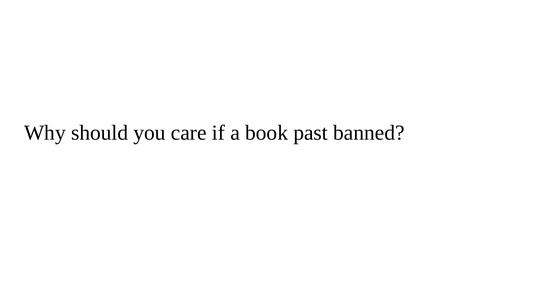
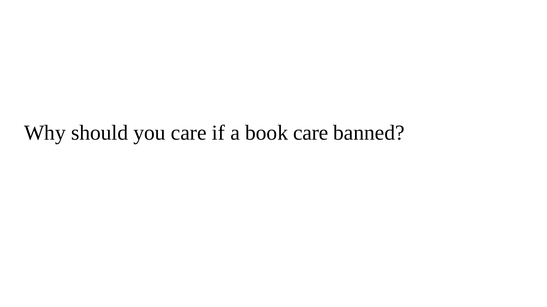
book past: past -> care
